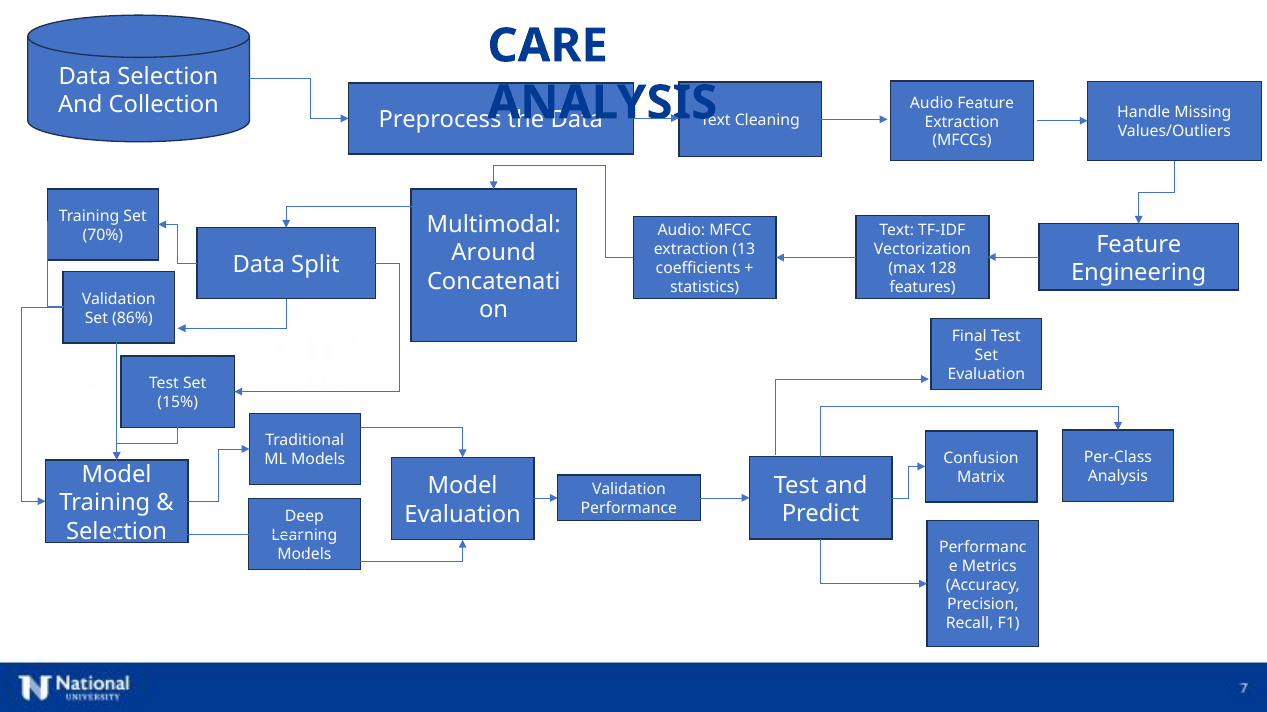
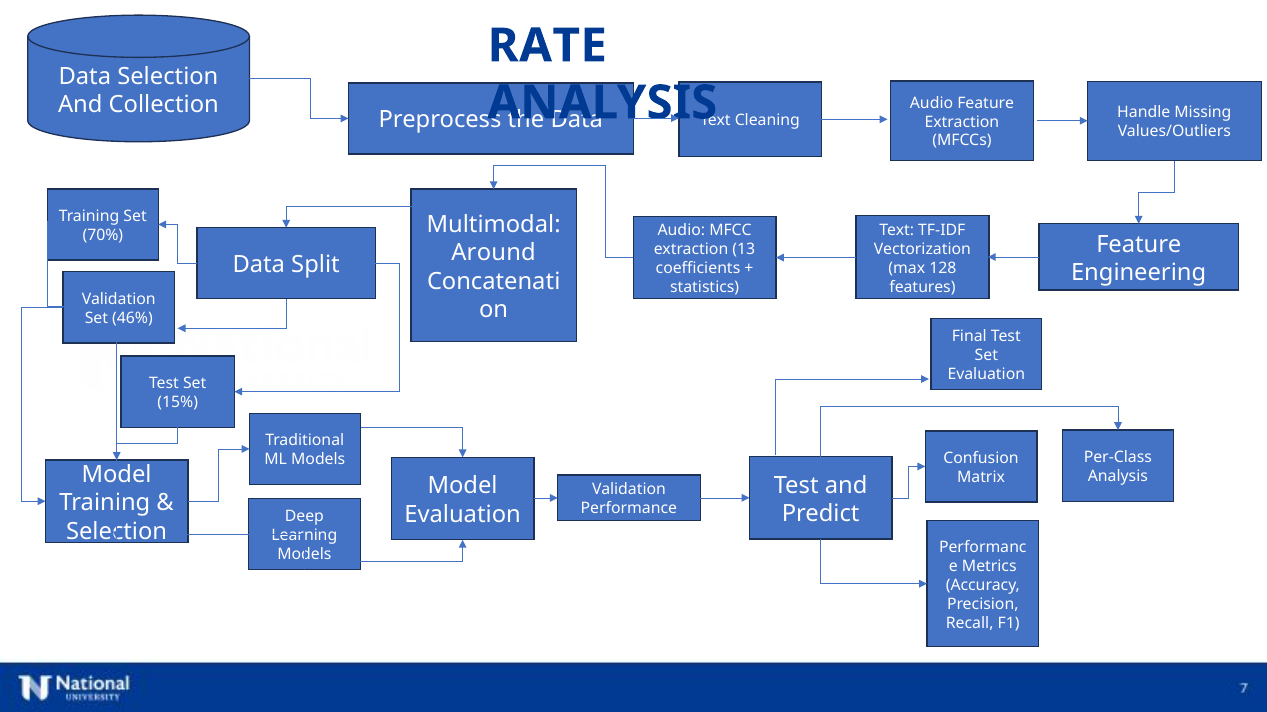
CARE: CARE -> RATE
86%: 86% -> 46%
